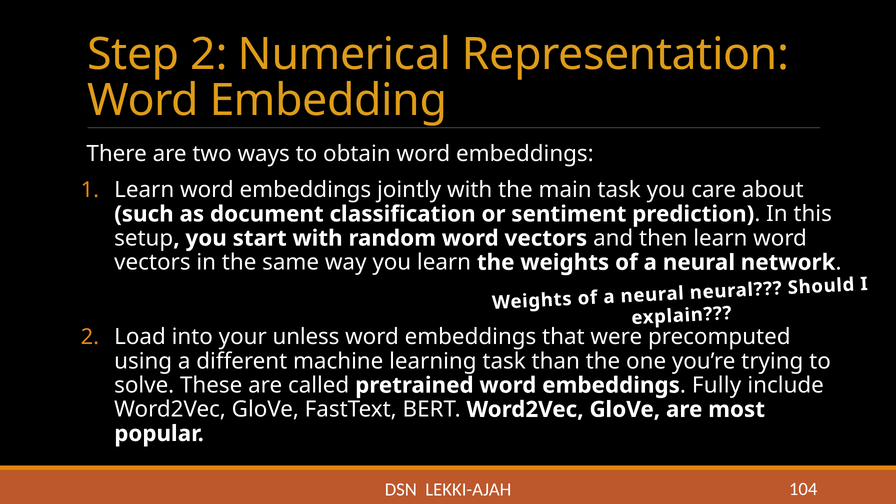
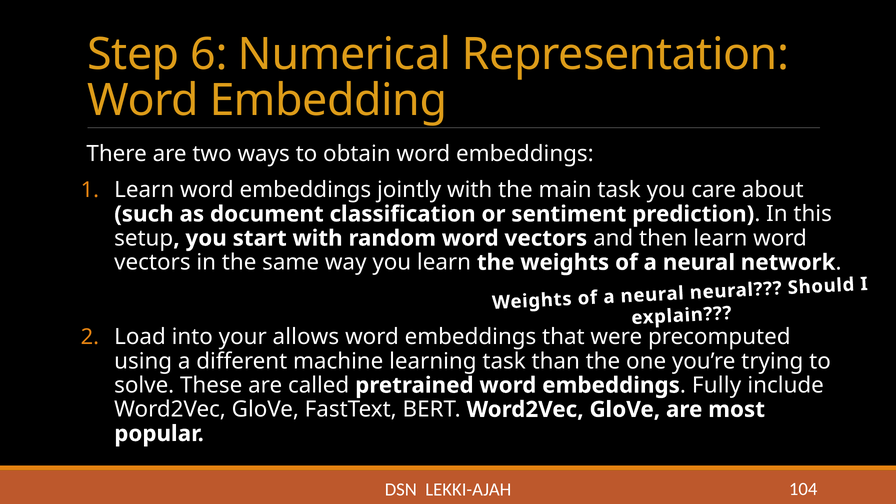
Step 2: 2 -> 6
unless: unless -> allows
